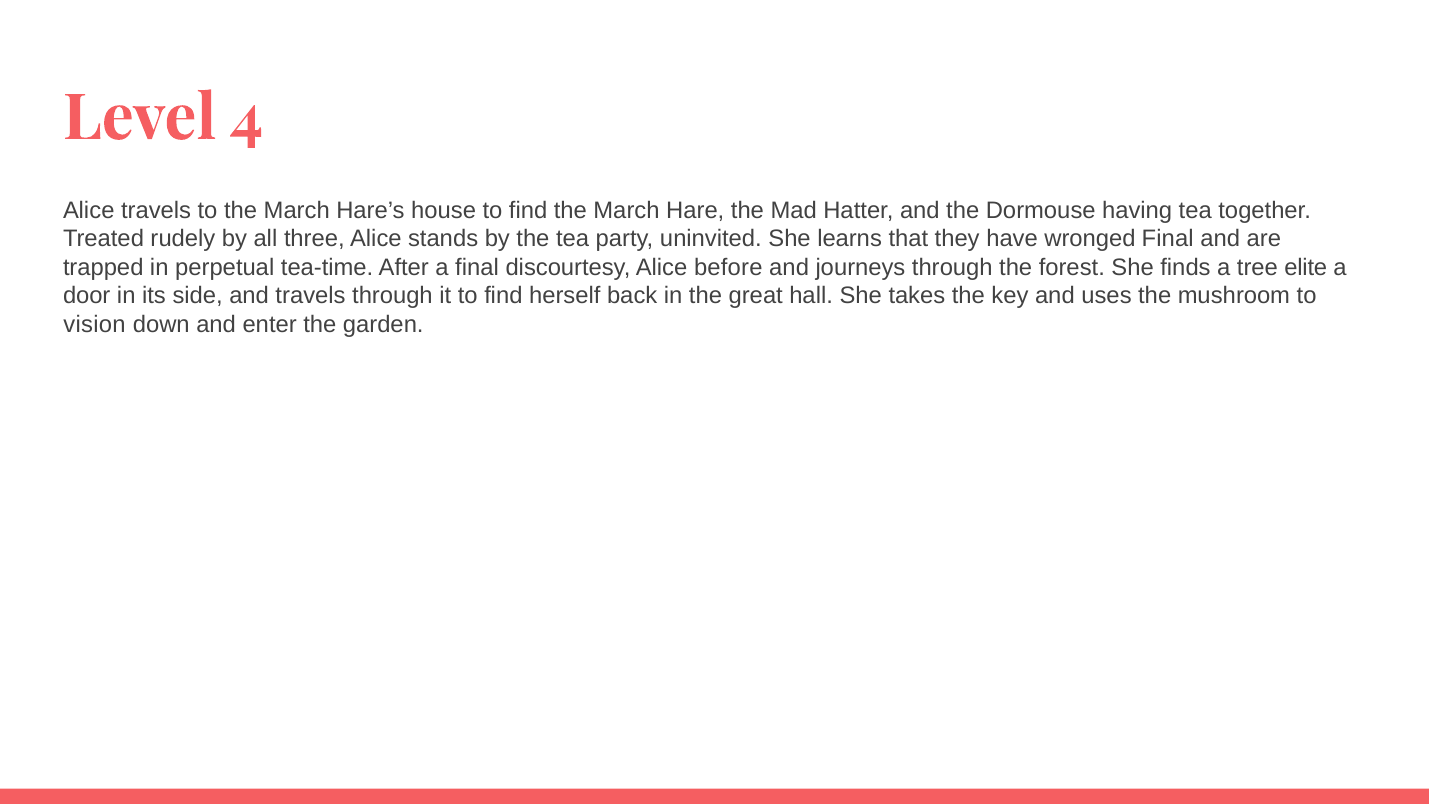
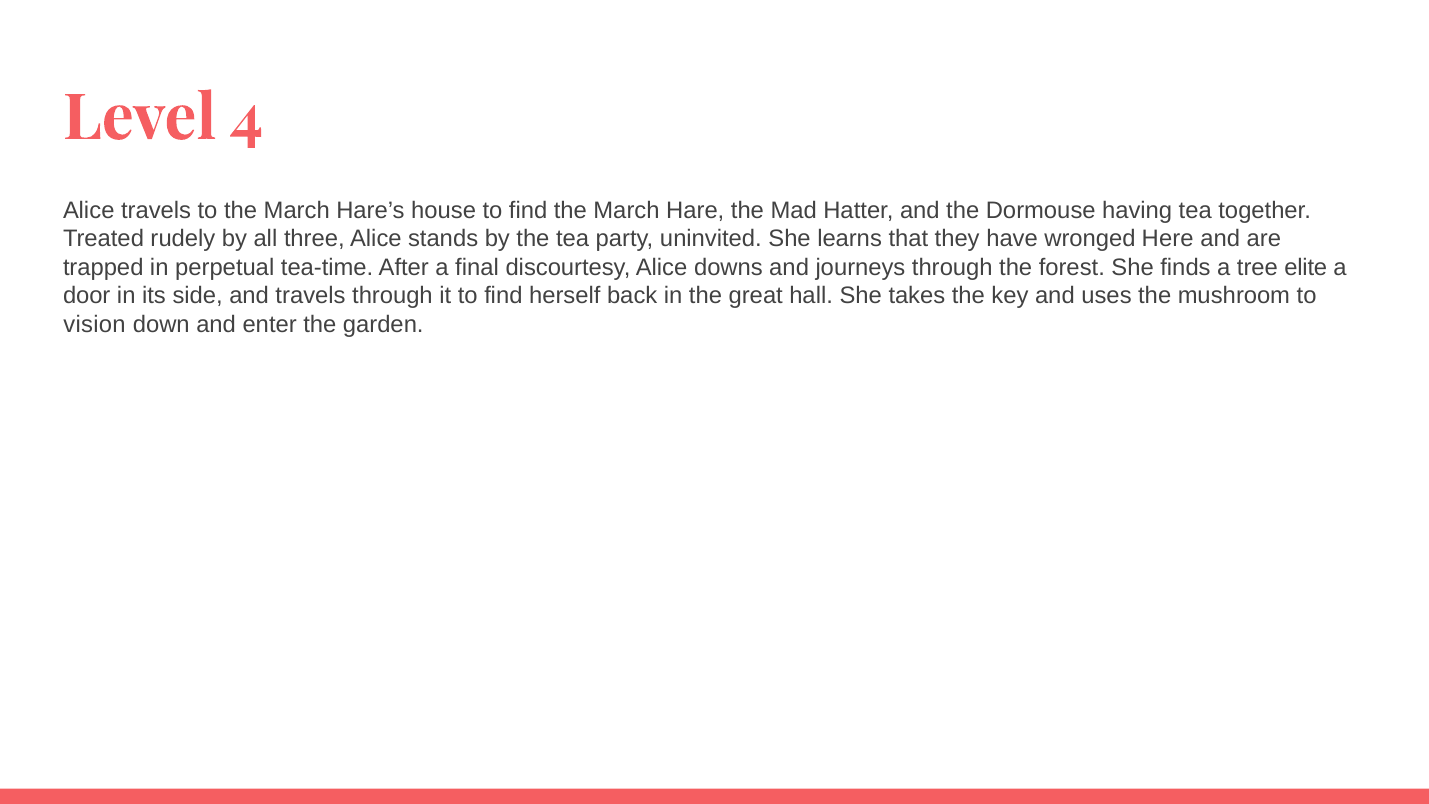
wronged Final: Final -> Here
before: before -> downs
